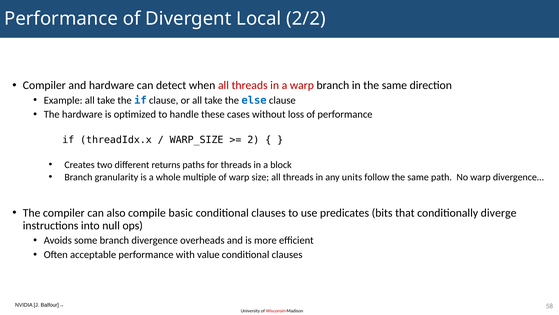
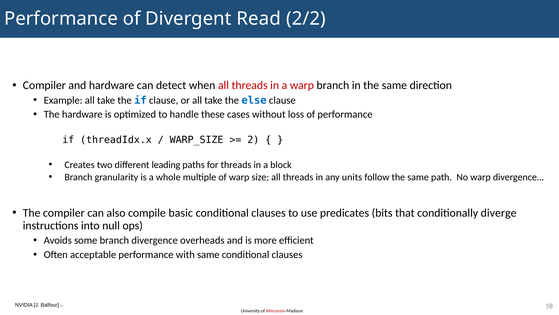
Local: Local -> Read
returns: returns -> leading
with value: value -> same
